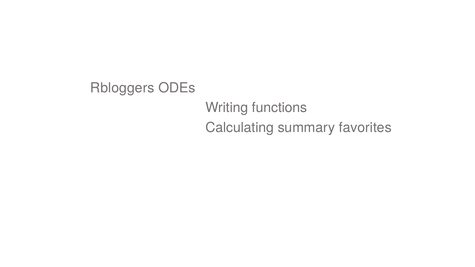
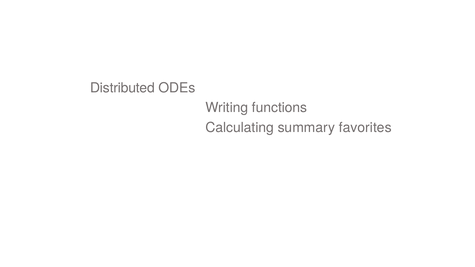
Rbloggers: Rbloggers -> Distributed
